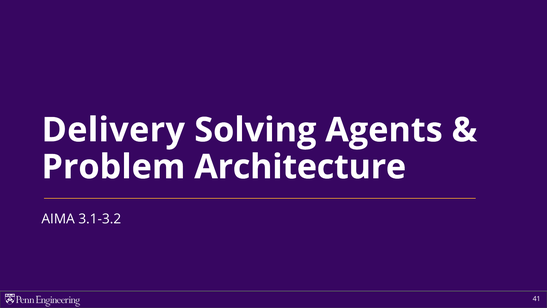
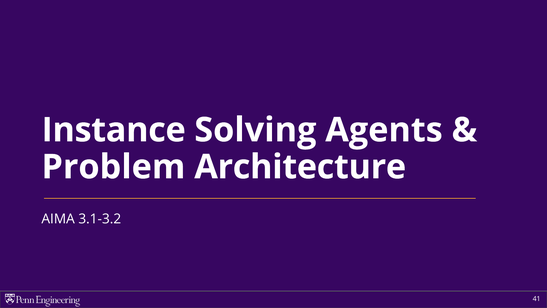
Delivery: Delivery -> Instance
